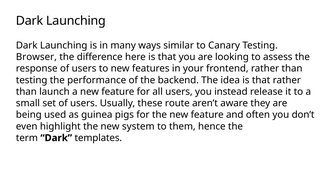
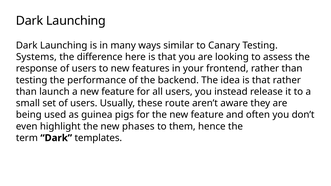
Browser: Browser -> Systems
system: system -> phases
